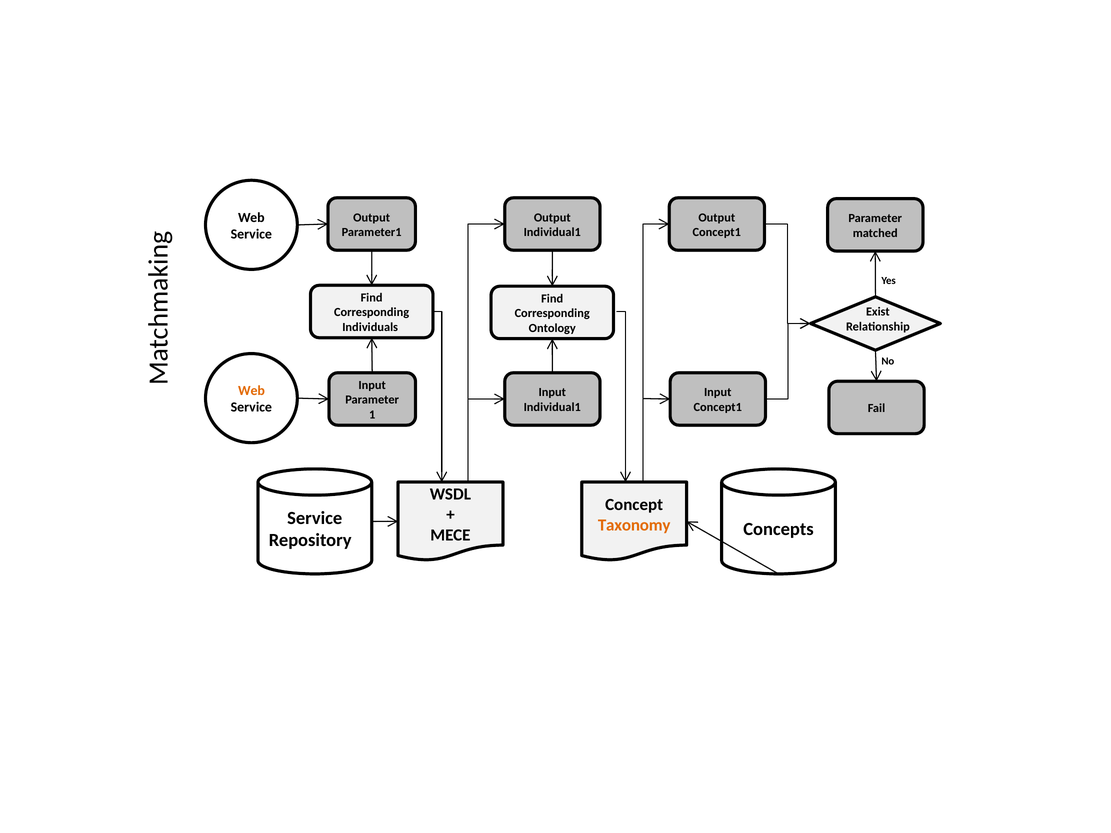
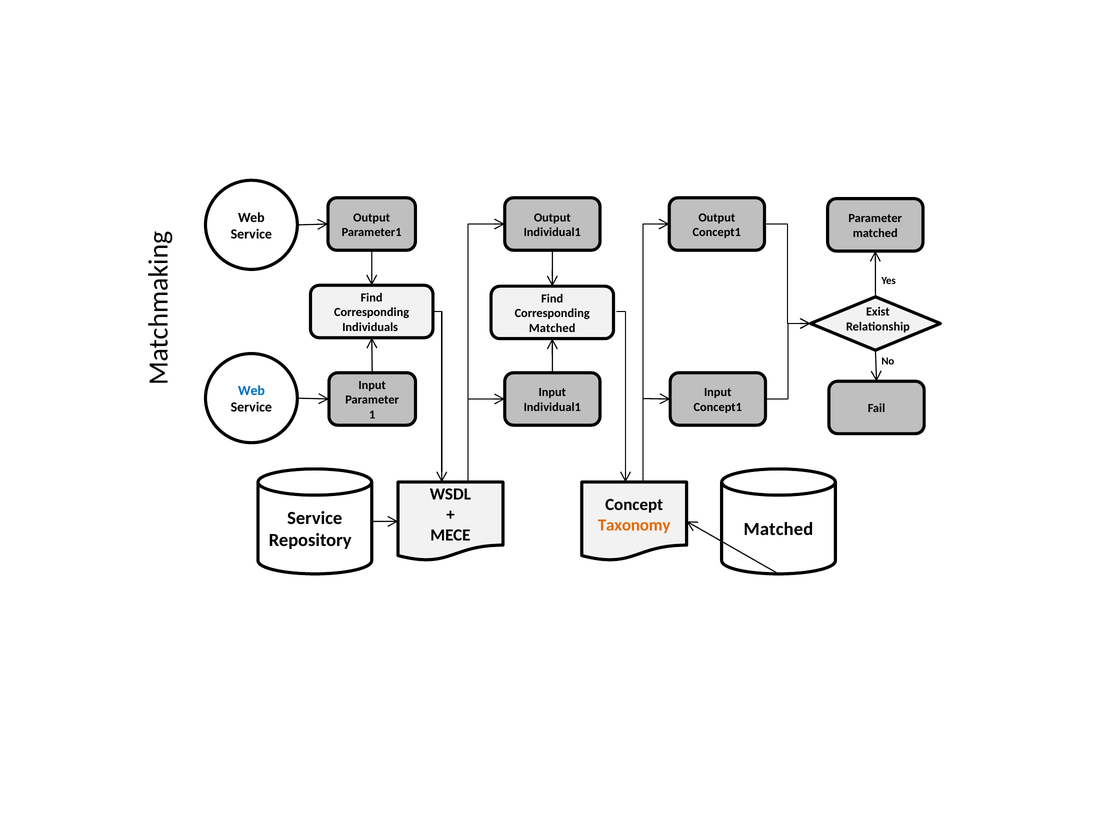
Ontology at (552, 328): Ontology -> Matched
Web at (251, 391) colour: orange -> blue
Concepts at (778, 529): Concepts -> Matched
